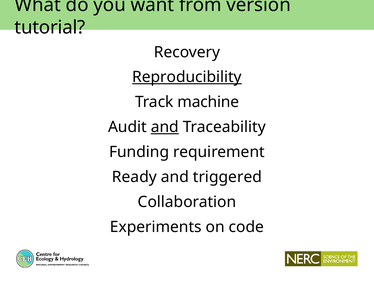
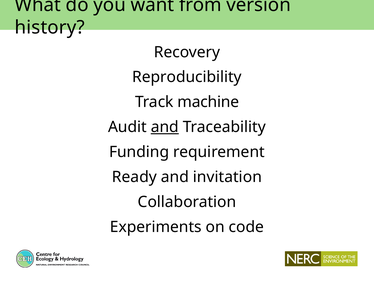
tutorial: tutorial -> history
Reproducibility underline: present -> none
triggered: triggered -> invitation
